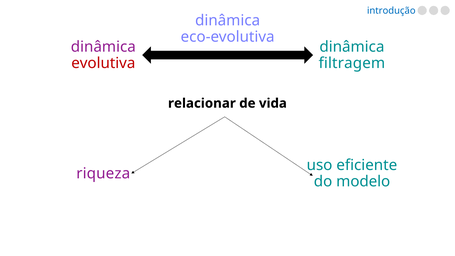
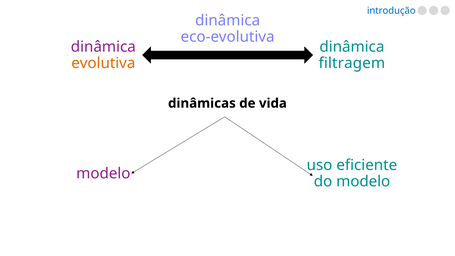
evolutiva colour: red -> orange
relacionar: relacionar -> dinâmicas
riqueza at (103, 173): riqueza -> modelo
